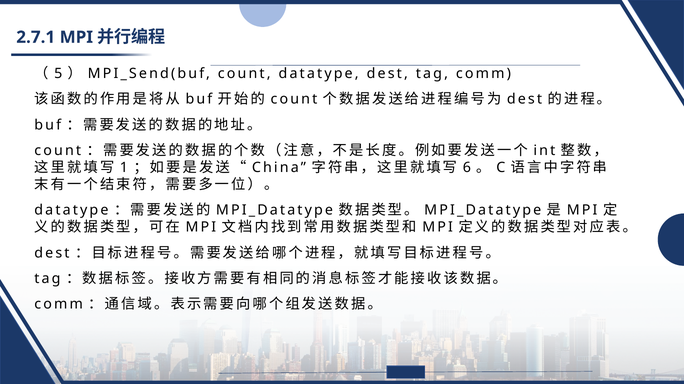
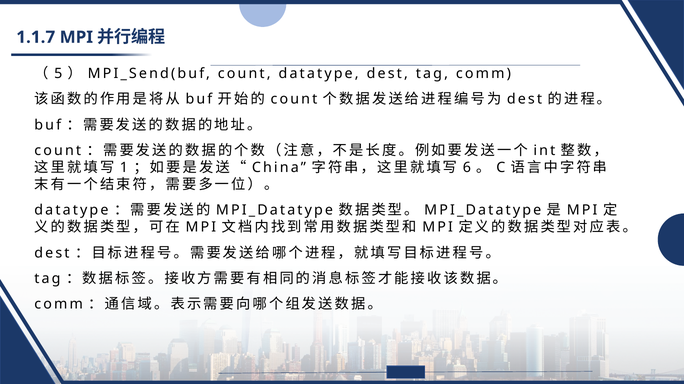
2.7.1: 2.7.1 -> 1.1.7
